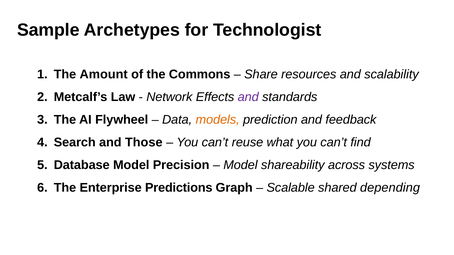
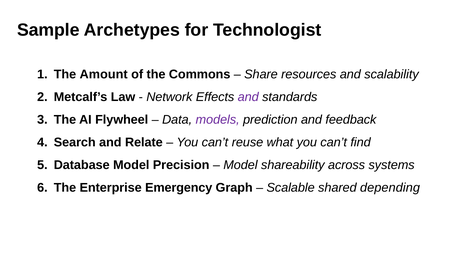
models colour: orange -> purple
Those: Those -> Relate
Predictions: Predictions -> Emergency
